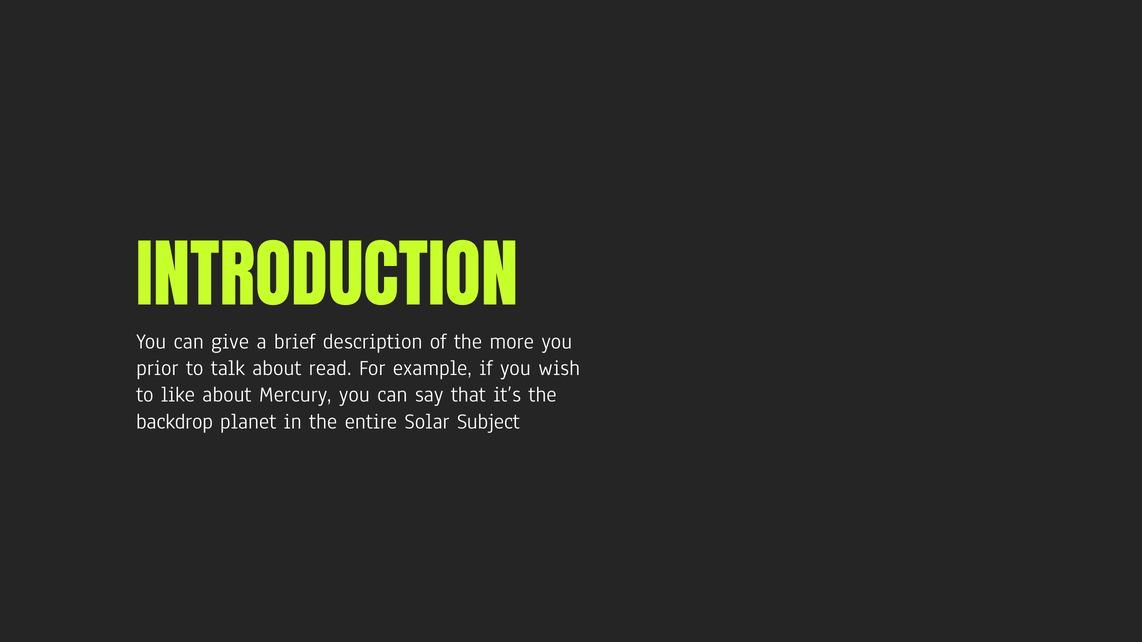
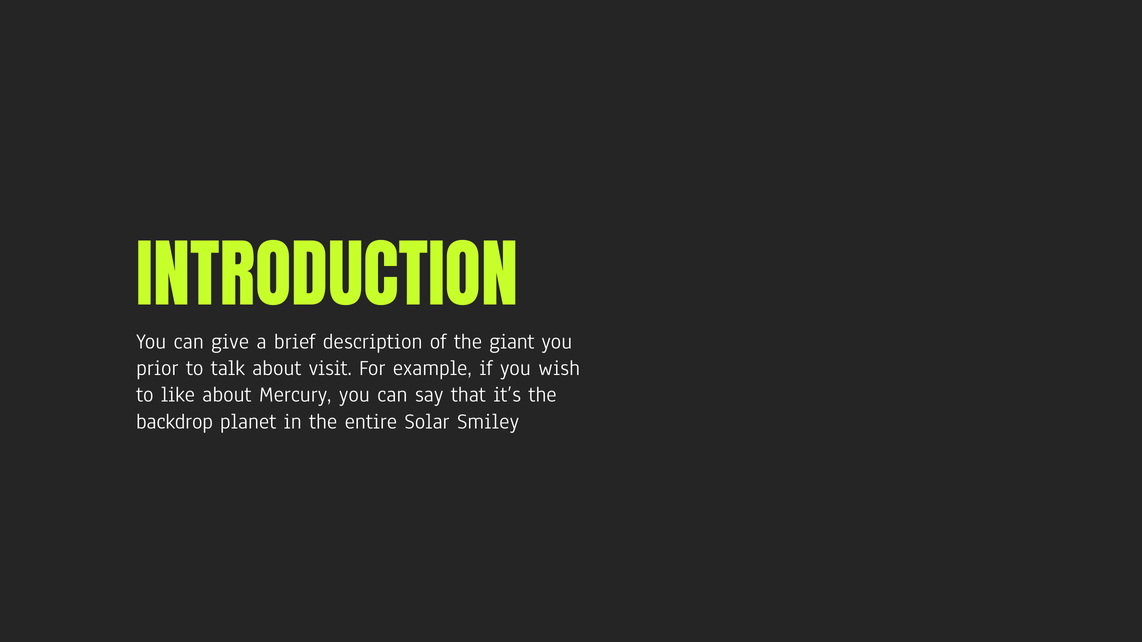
more: more -> giant
read: read -> visit
Subject: Subject -> Smiley
